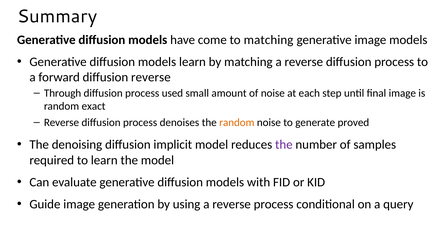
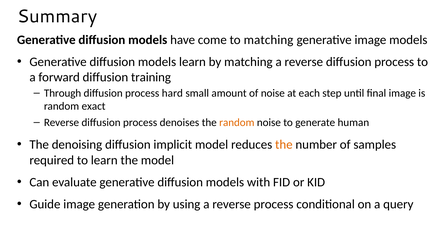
diffusion reverse: reverse -> training
used: used -> hard
proved: proved -> human
the at (284, 144) colour: purple -> orange
